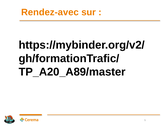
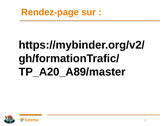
Rendez-avec: Rendez-avec -> Rendez-page
